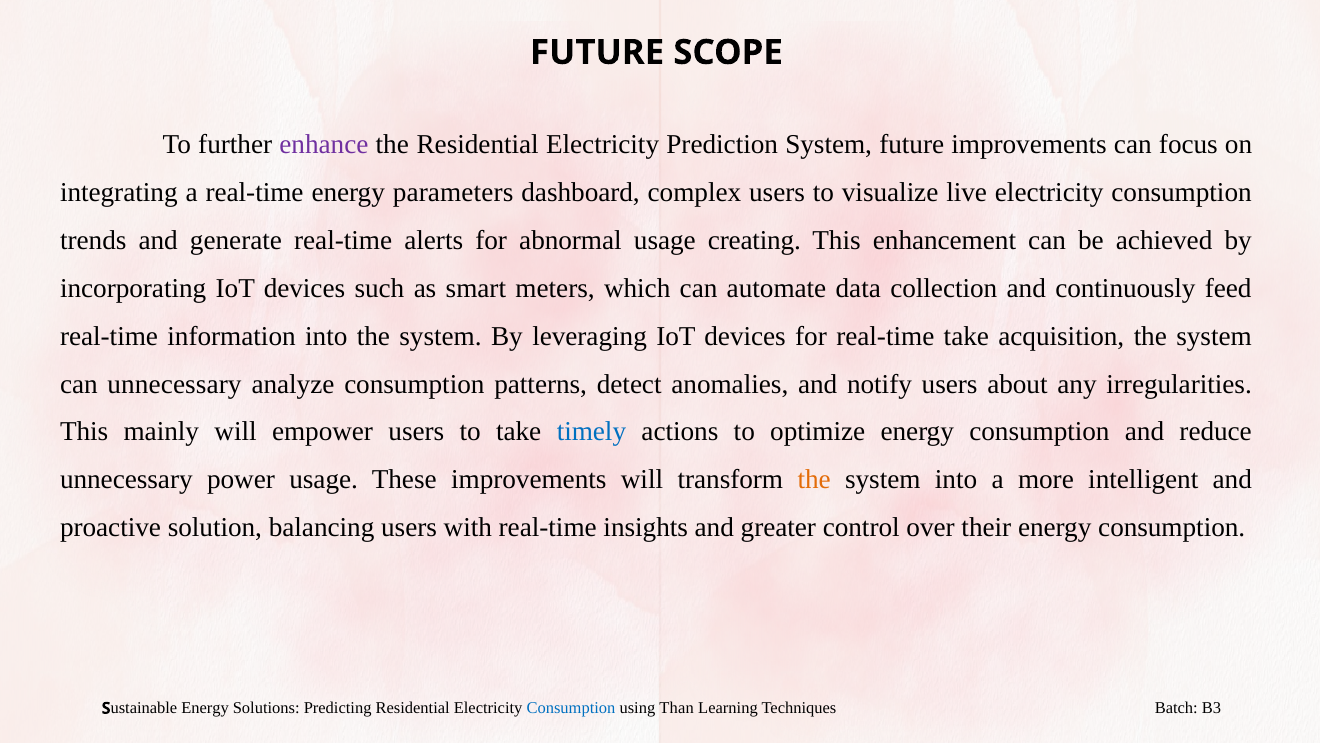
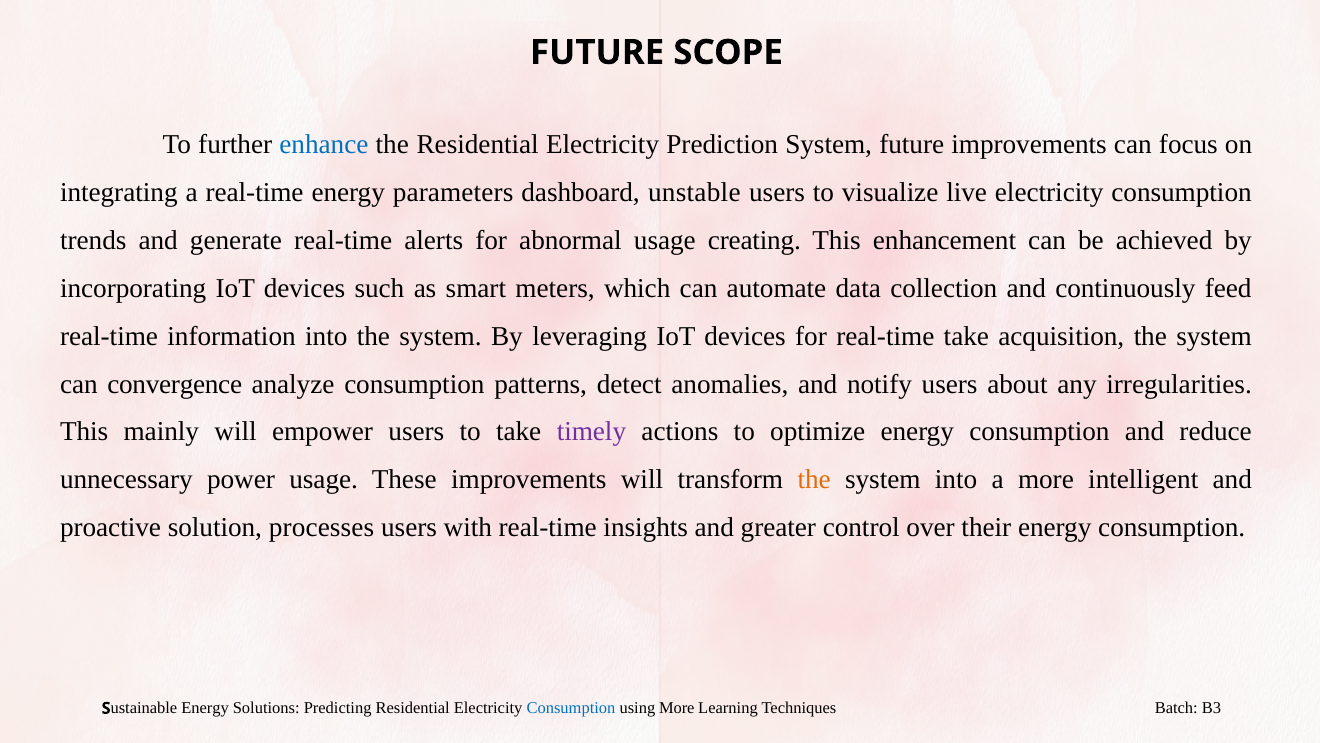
enhance colour: purple -> blue
complex: complex -> unstable
can unnecessary: unnecessary -> convergence
timely colour: blue -> purple
balancing: balancing -> processes
using Than: Than -> More
